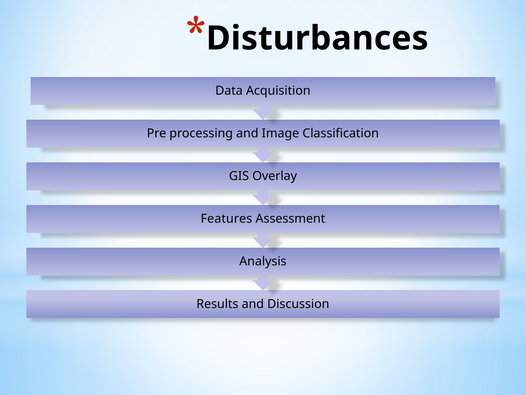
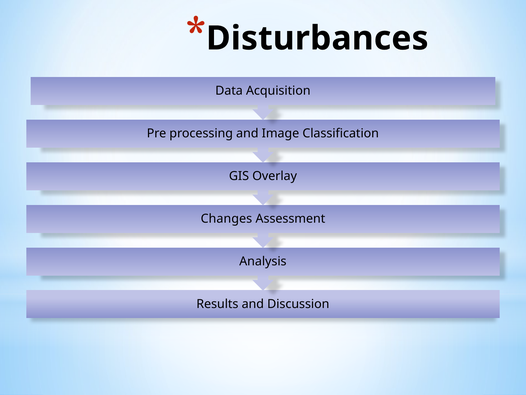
Features: Features -> Changes
